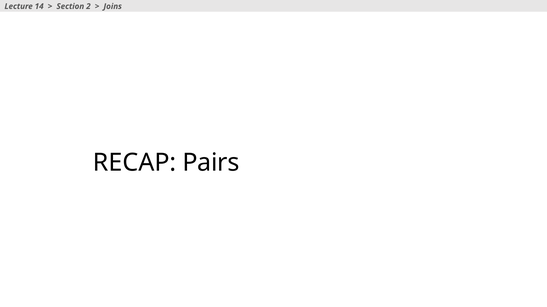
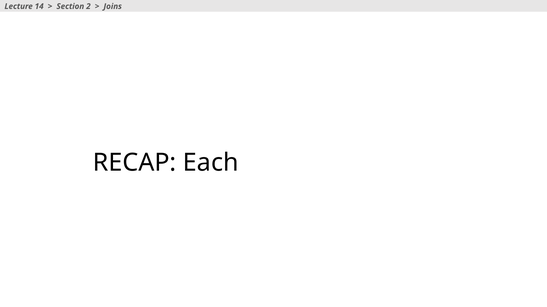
Pairs: Pairs -> Each
